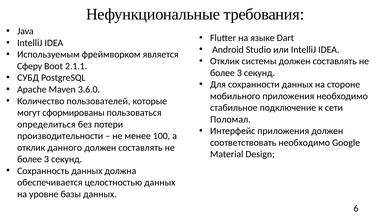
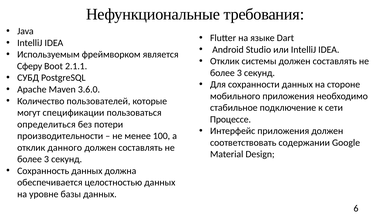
сформированы: сформированы -> спецификации
Поломал: Поломал -> Процессе
соответствовать необходимо: необходимо -> содержании
